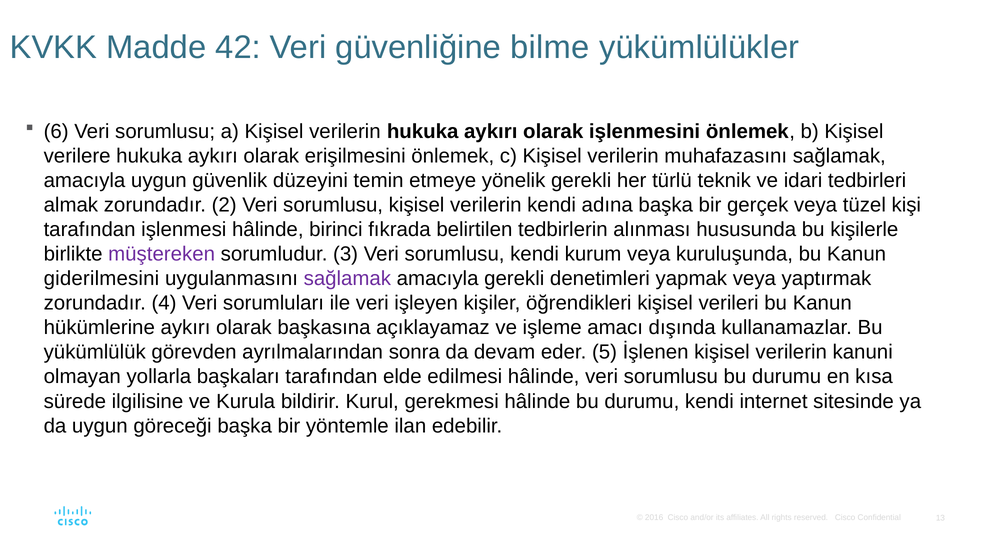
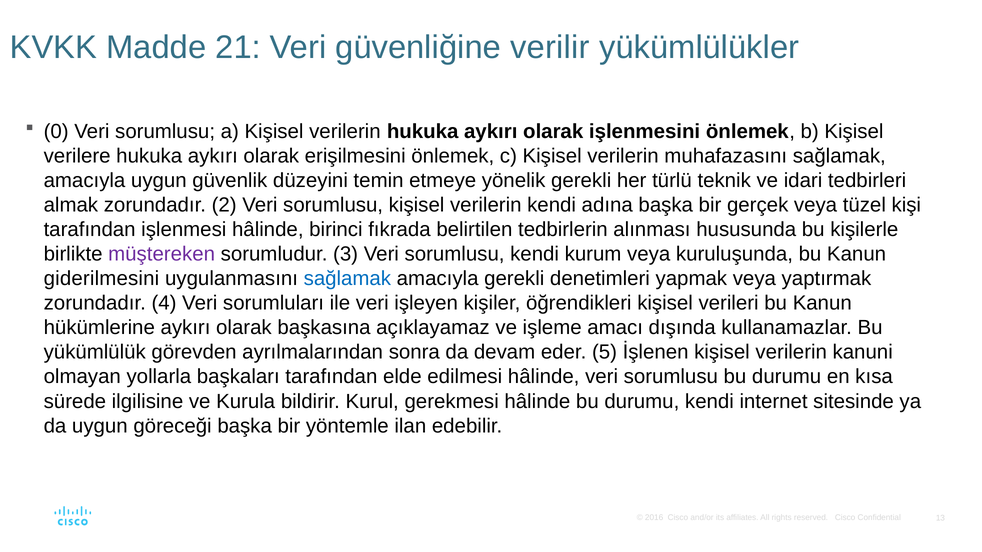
42: 42 -> 21
bilme: bilme -> verilir
6: 6 -> 0
sağlamak at (347, 279) colour: purple -> blue
